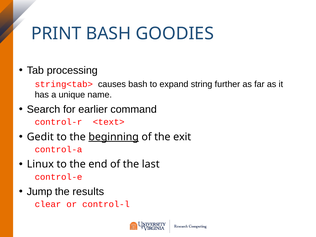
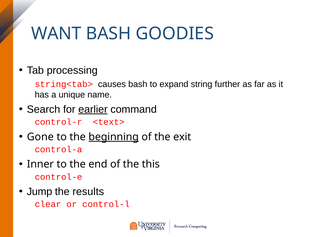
PRINT: PRINT -> WANT
earlier underline: none -> present
Gedit: Gedit -> Gone
Linux: Linux -> Inner
last: last -> this
